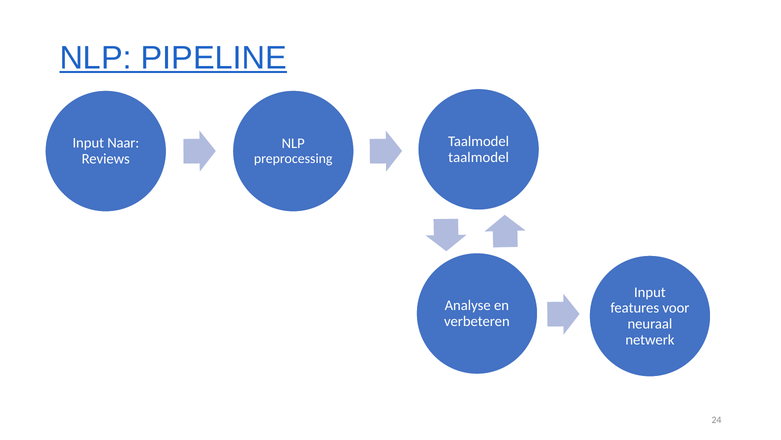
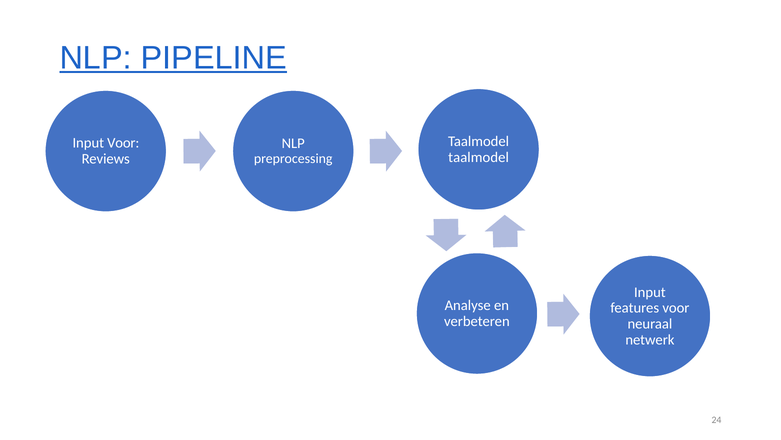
Input Naar: Naar -> Voor
